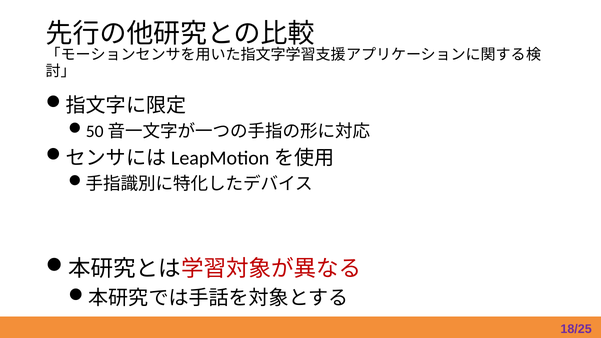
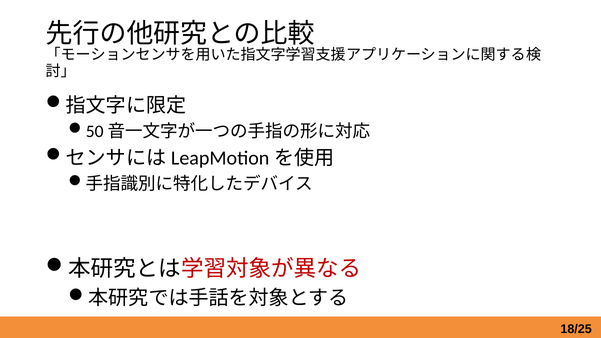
18/25 colour: purple -> black
